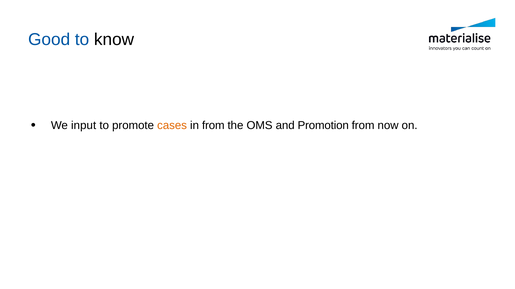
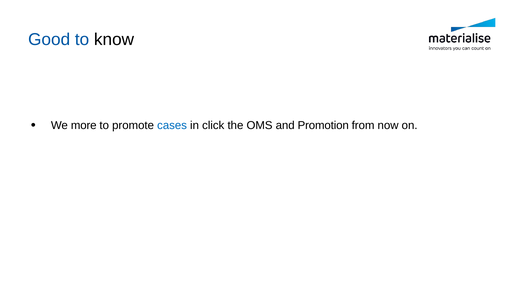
input: input -> more
cases colour: orange -> blue
in from: from -> click
